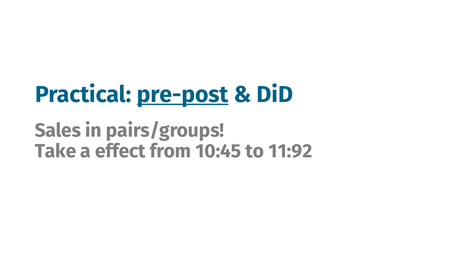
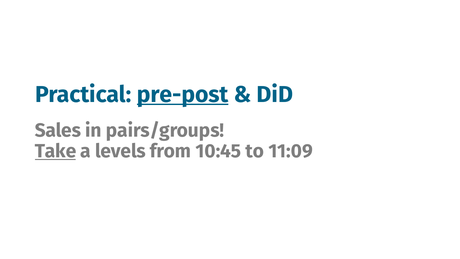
Take underline: none -> present
effect: effect -> levels
11:92: 11:92 -> 11:09
